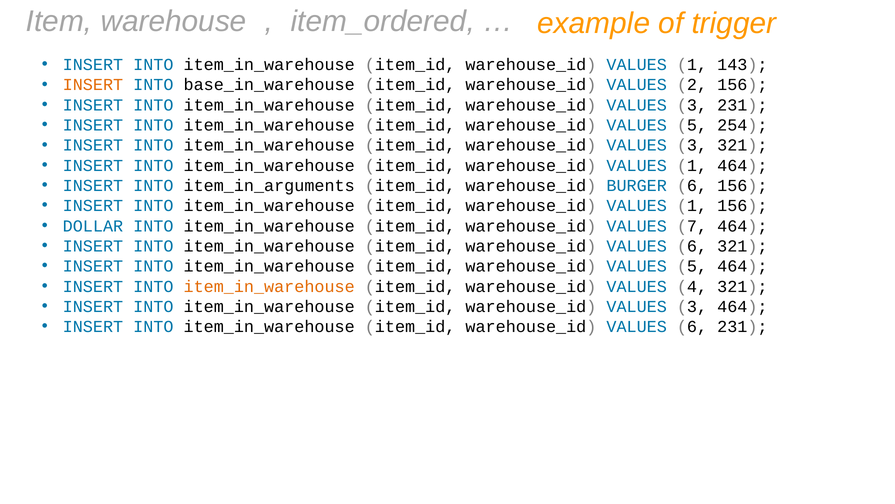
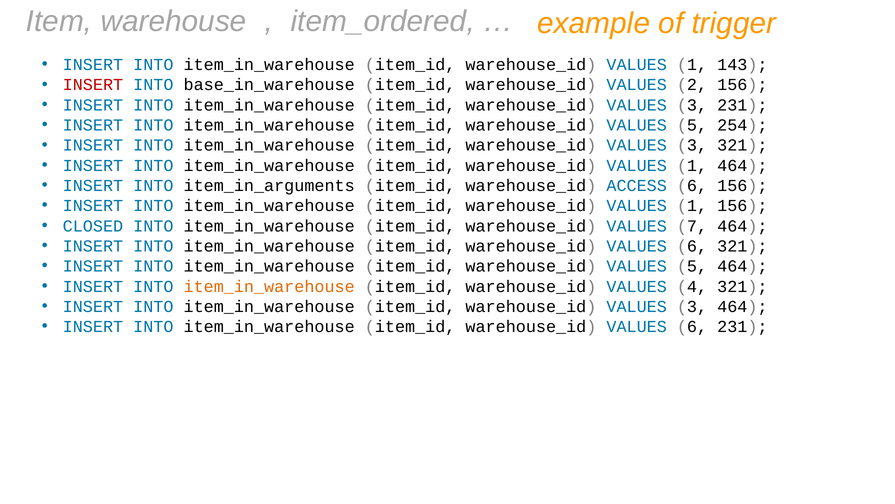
INSERT at (93, 85) colour: orange -> red
BURGER: BURGER -> ACCESS
DOLLAR: DOLLAR -> CLOSED
